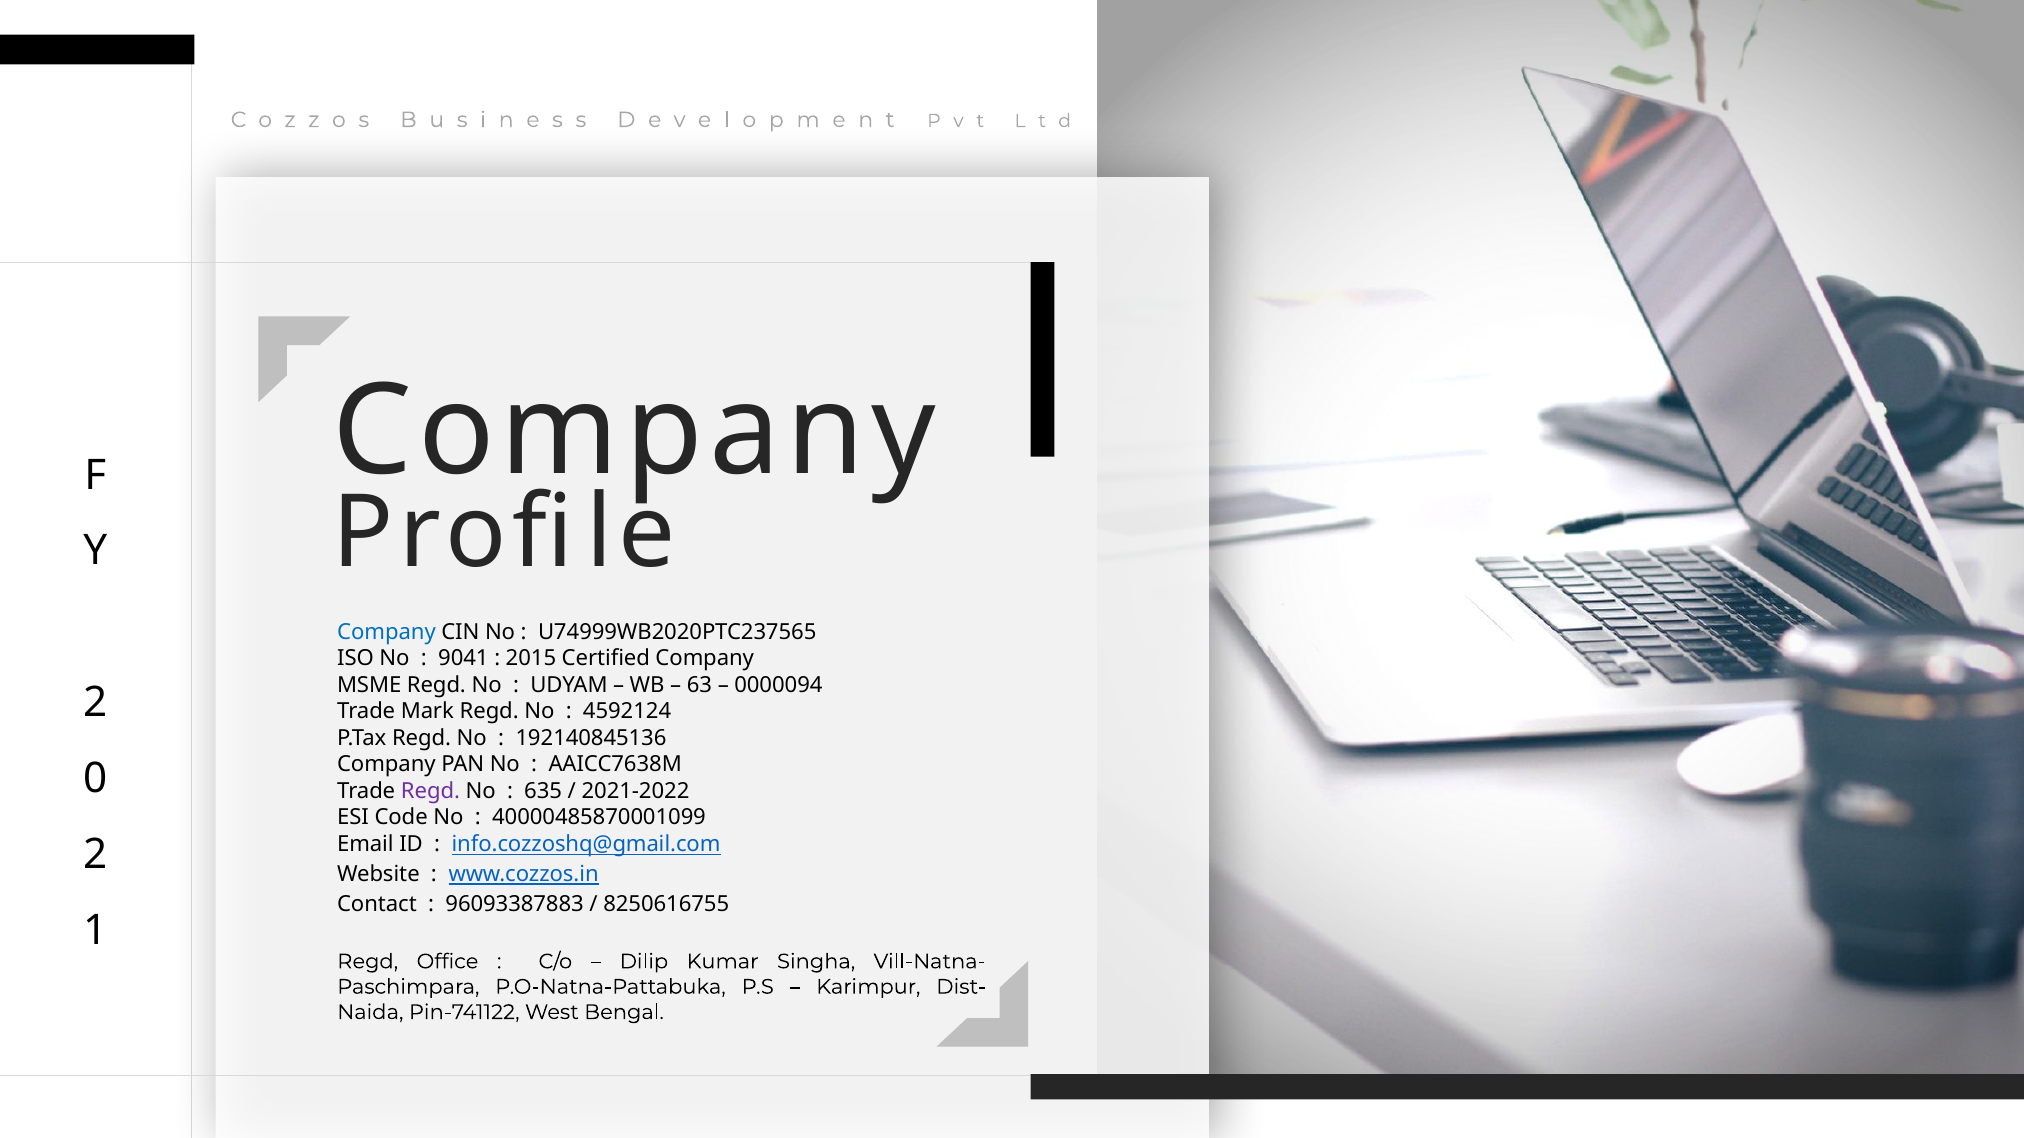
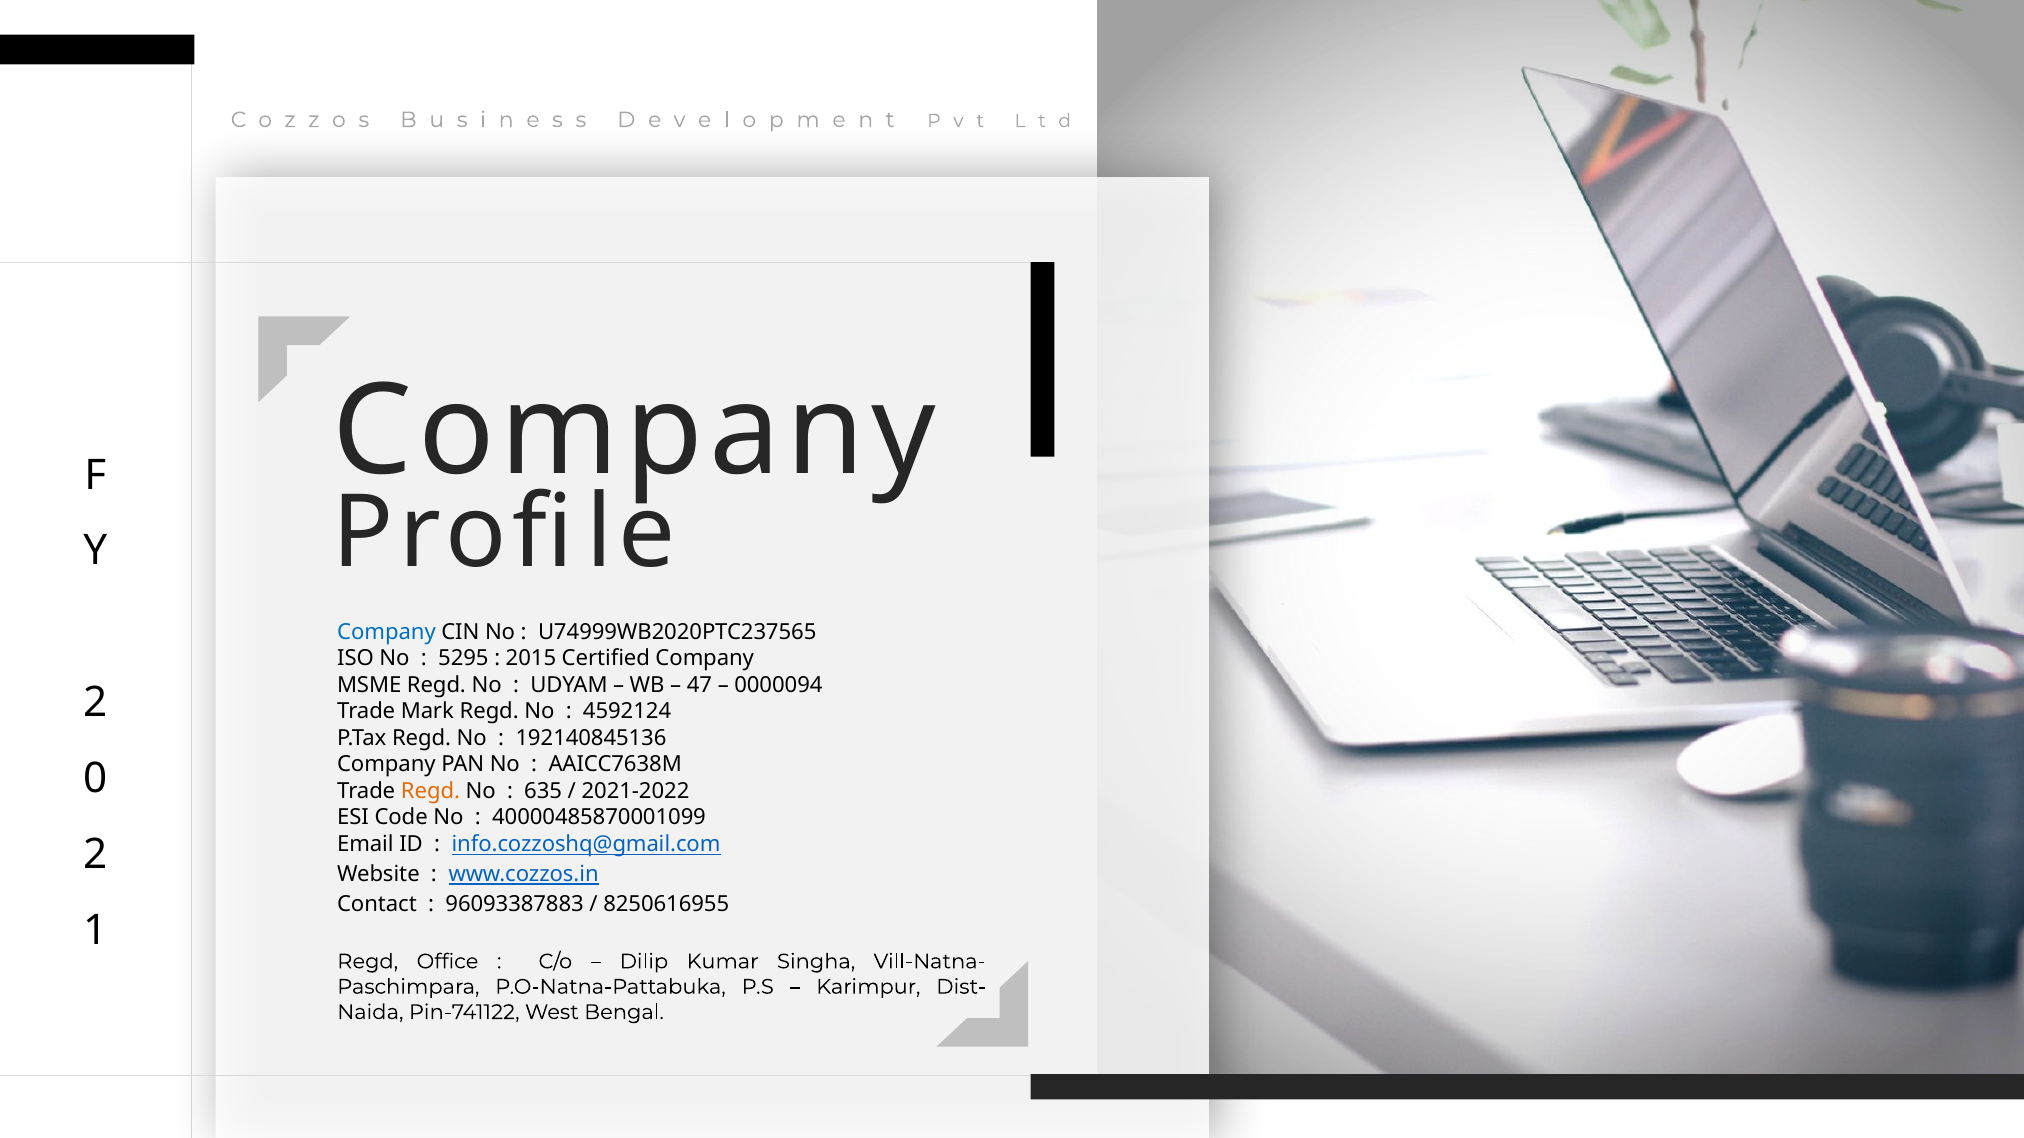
9041: 9041 -> 5295
63: 63 -> 47
Regd at (430, 791) colour: purple -> orange
8250616755: 8250616755 -> 8250616955
